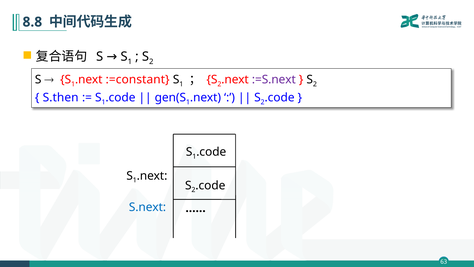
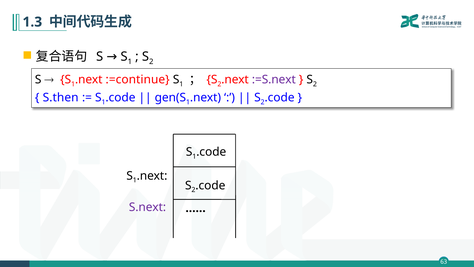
8.8: 8.8 -> 1.3
:=constant: :=constant -> :=continue
S.next colour: blue -> purple
